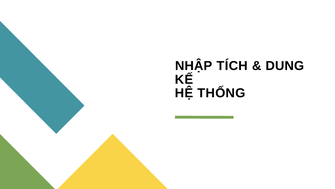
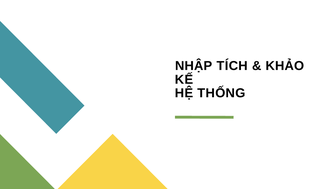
DUNG: DUNG -> KHẢO
